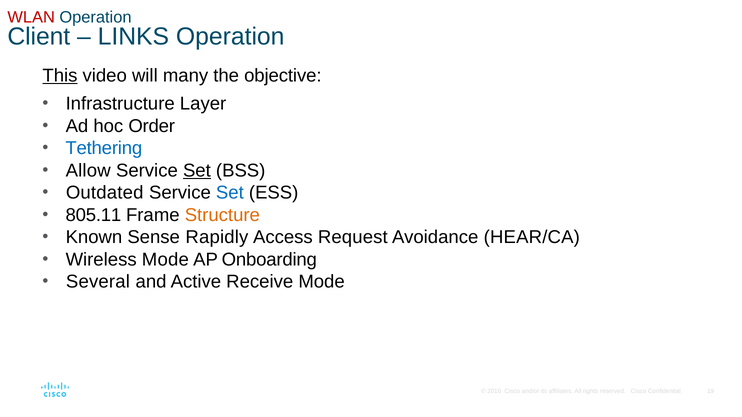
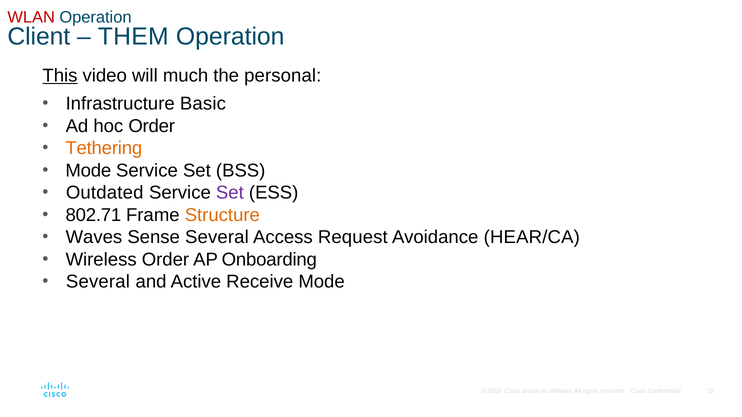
LINKS: LINKS -> THEM
many: many -> much
objective: objective -> personal
Layer: Layer -> Basic
Tethering colour: blue -> orange
Allow at (88, 171): Allow -> Mode
Set at (197, 171) underline: present -> none
Set at (230, 193) colour: blue -> purple
805.11: 805.11 -> 802.71
Known: Known -> Waves
Sense Rapidly: Rapidly -> Several
Wireless Mode: Mode -> Order
